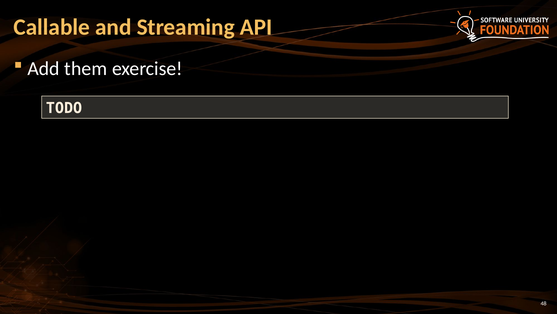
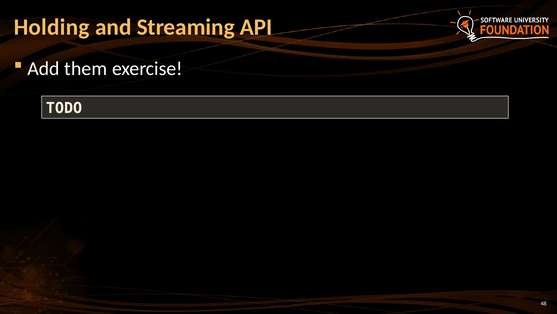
Callable: Callable -> Holding
